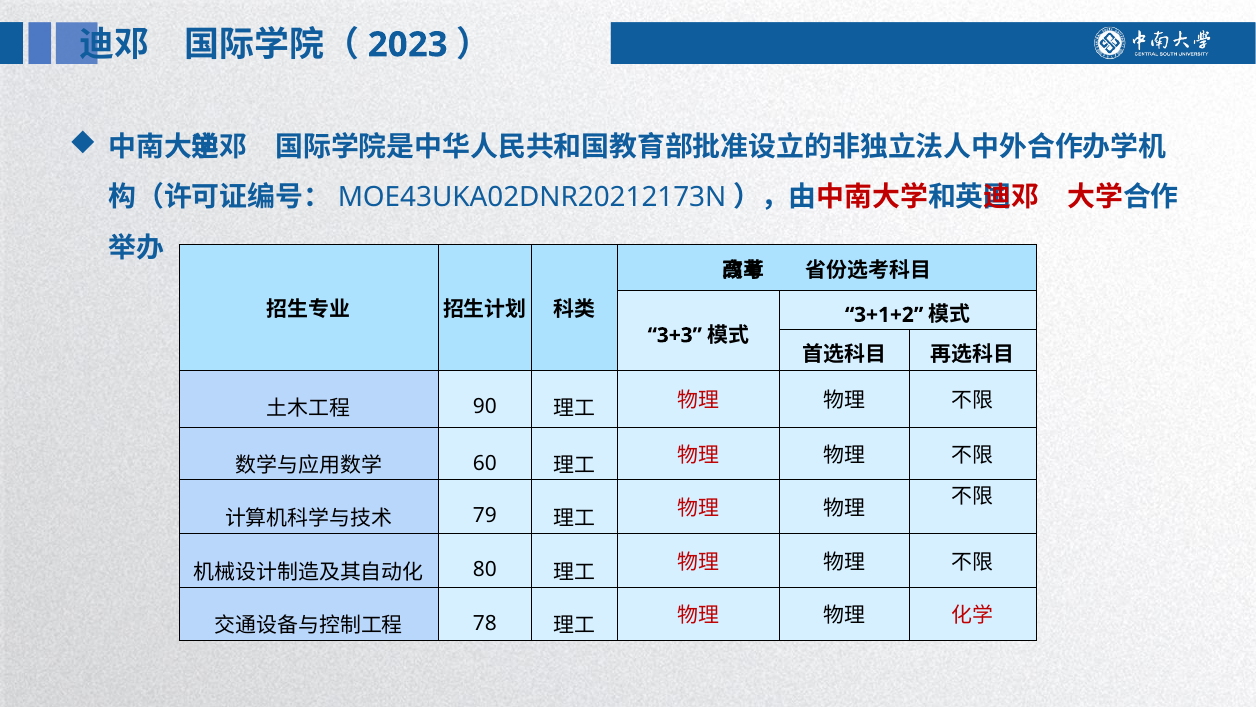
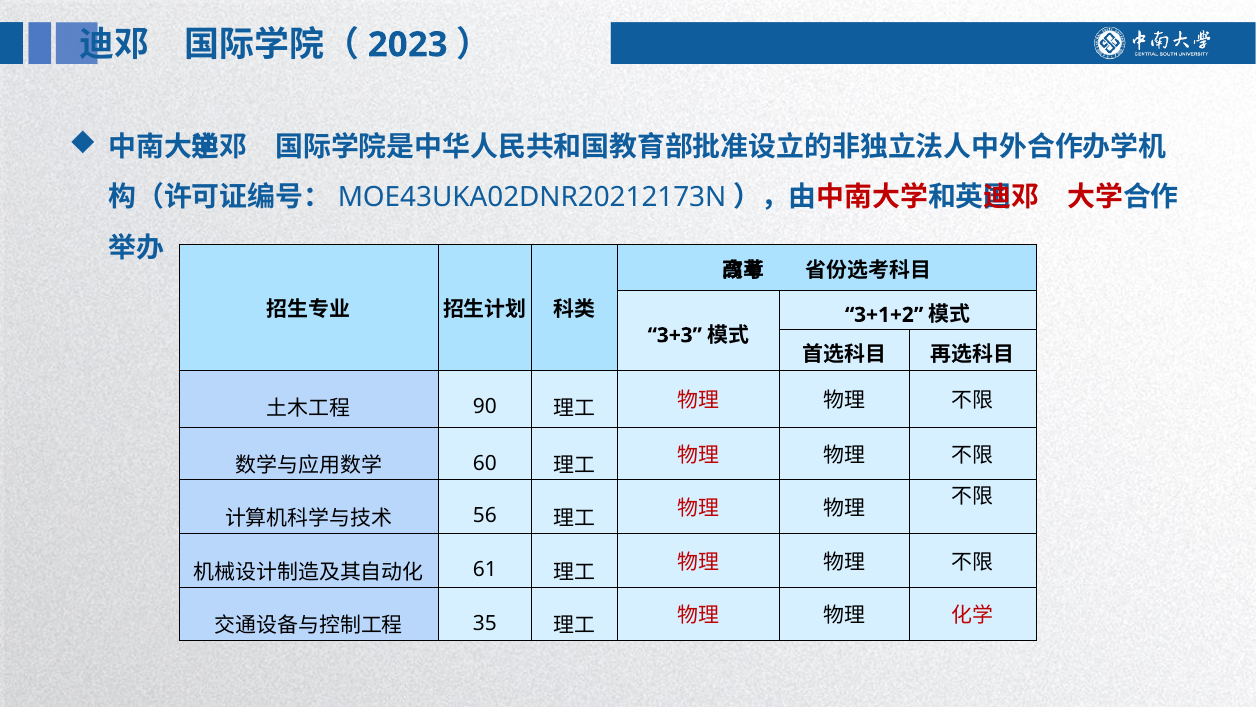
79: 79 -> 56
80: 80 -> 61
78: 78 -> 35
